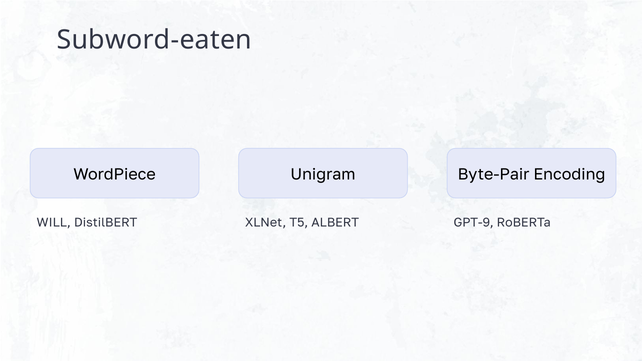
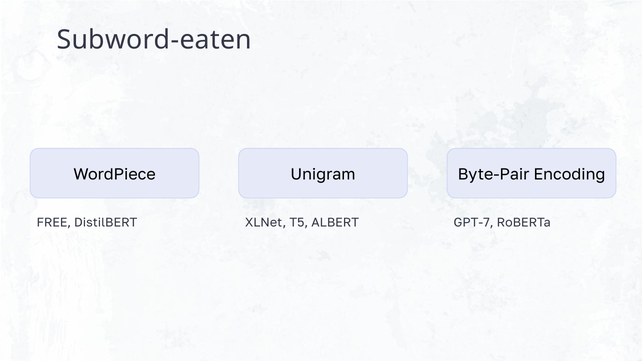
WILL: WILL -> FREE
GPT-9: GPT-9 -> GPT-7
